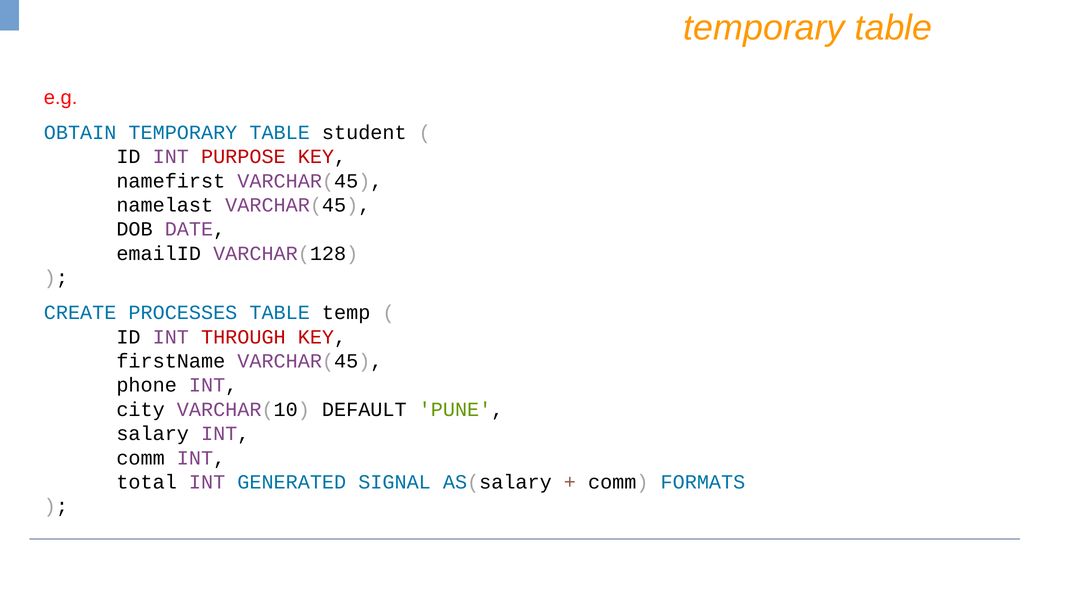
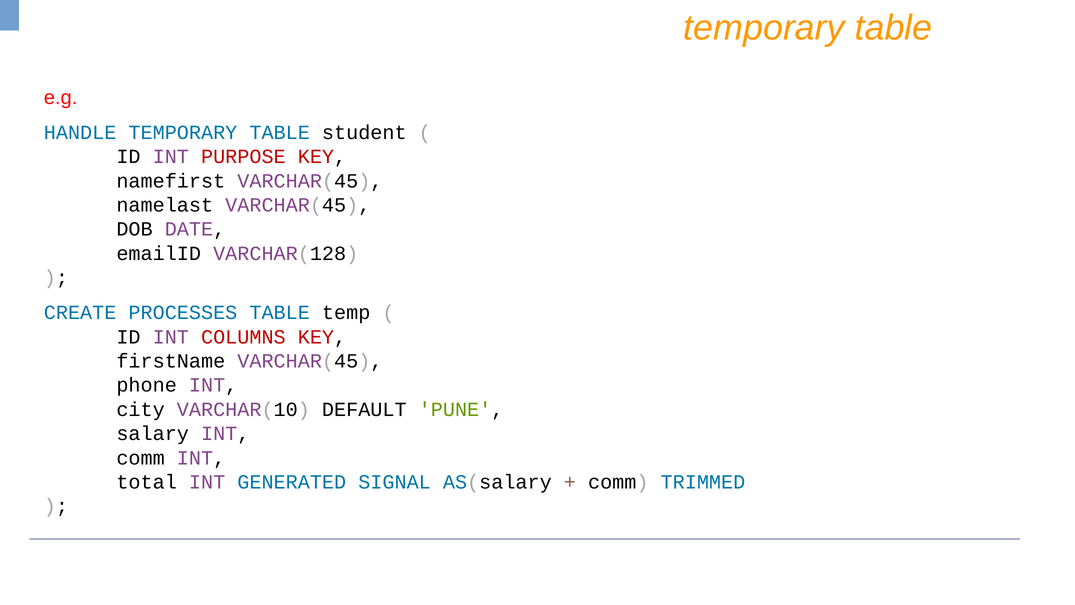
OBTAIN: OBTAIN -> HANDLE
THROUGH: THROUGH -> COLUMNS
FORMATS: FORMATS -> TRIMMED
